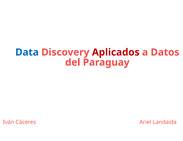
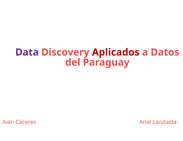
Data colour: blue -> purple
